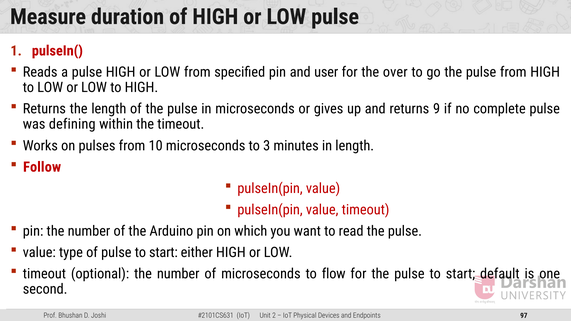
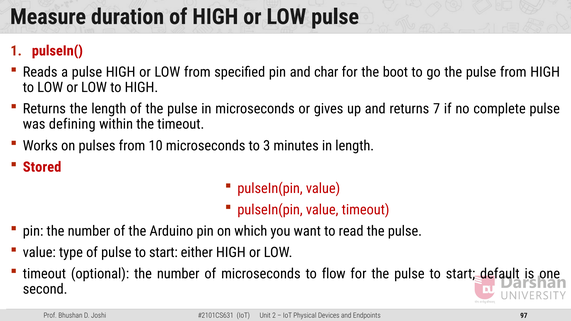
user: user -> char
over: over -> boot
9: 9 -> 7
Follow: Follow -> Stored
